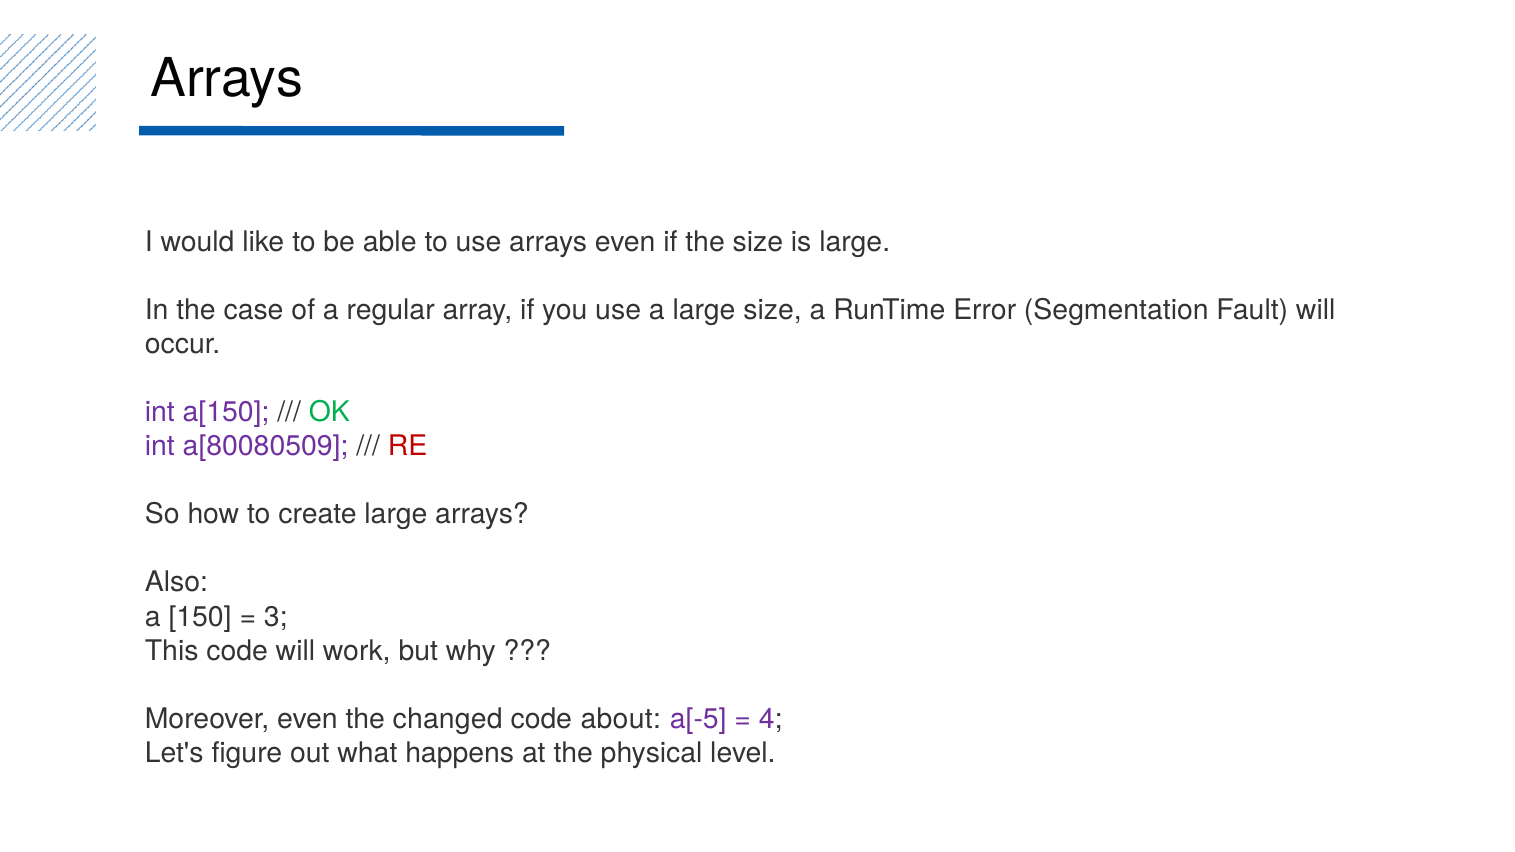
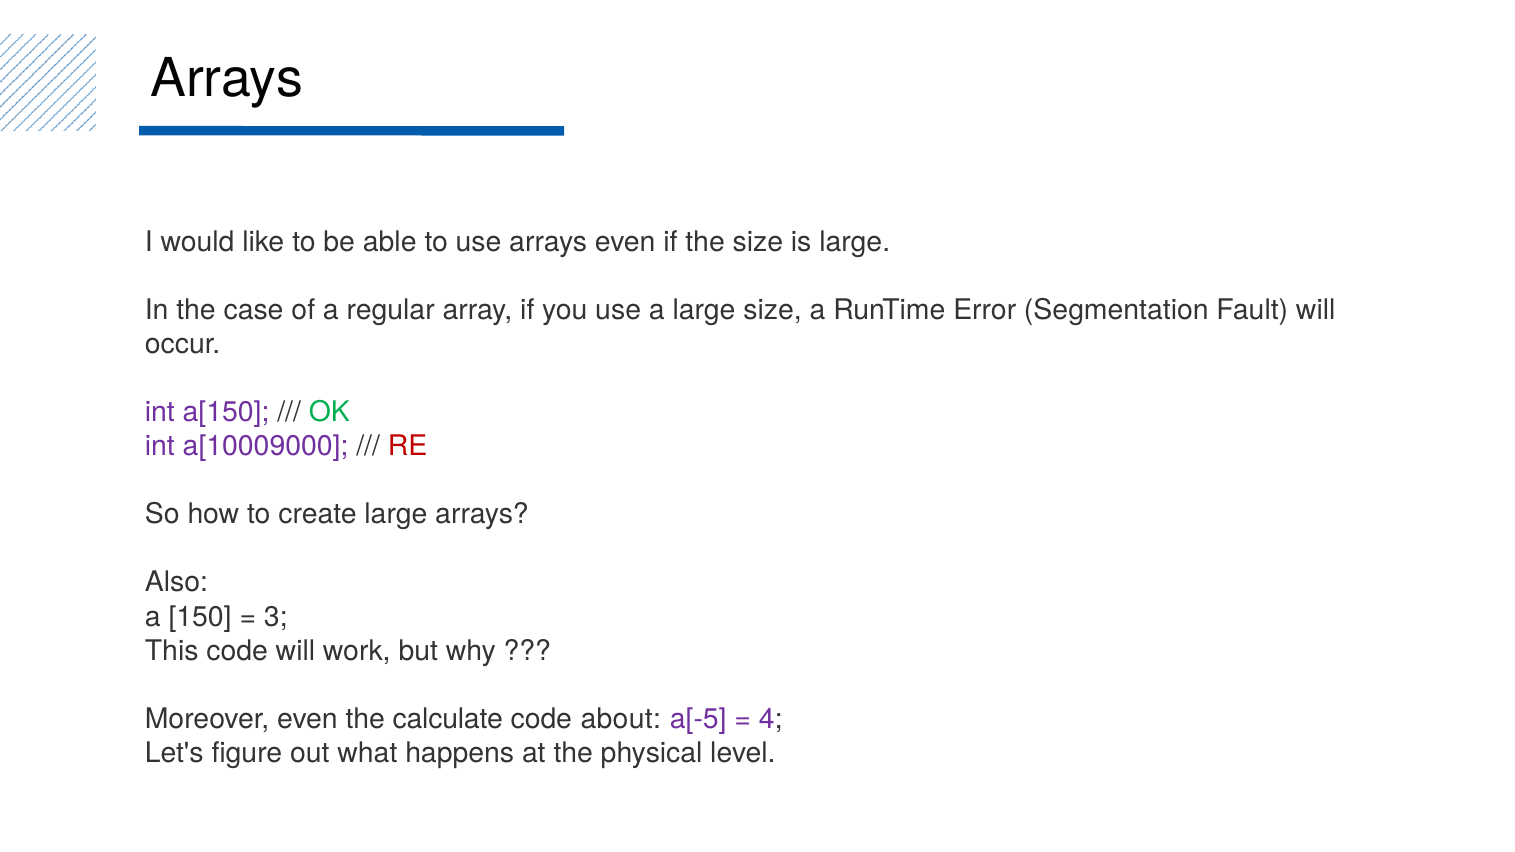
a[80080509: a[80080509 -> a[10009000
changed: changed -> calculate
